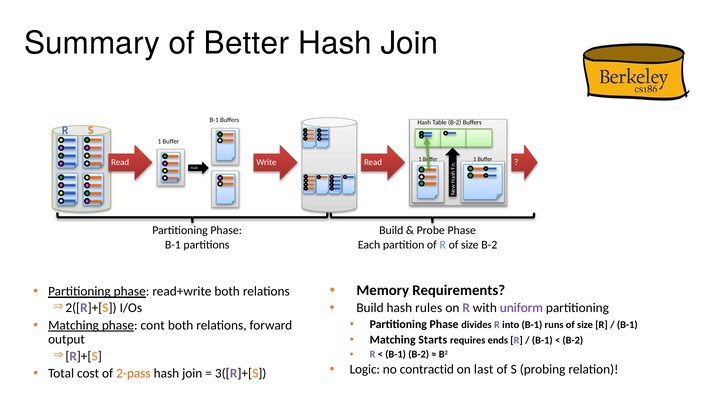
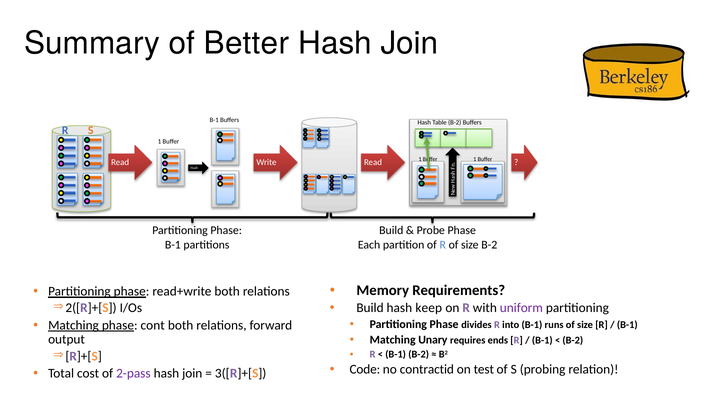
rules: rules -> keep
Starts: Starts -> Unary
Logic: Logic -> Code
last: last -> test
2-pass colour: orange -> purple
